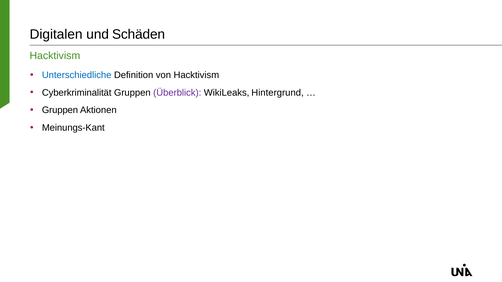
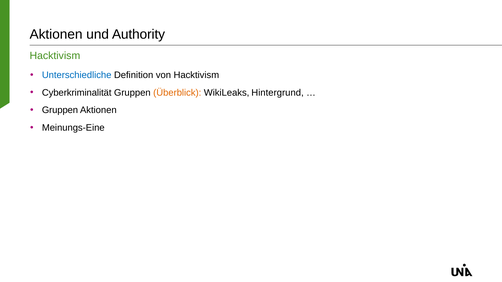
Digitalen at (56, 34): Digitalen -> Aktionen
Schäden: Schäden -> Authority
Überblick colour: purple -> orange
Meinungs-Kant: Meinungs-Kant -> Meinungs-Eine
